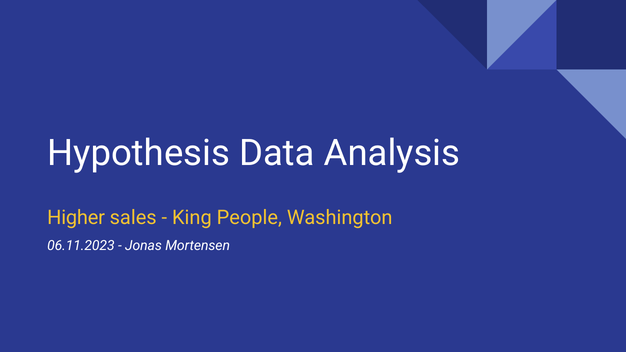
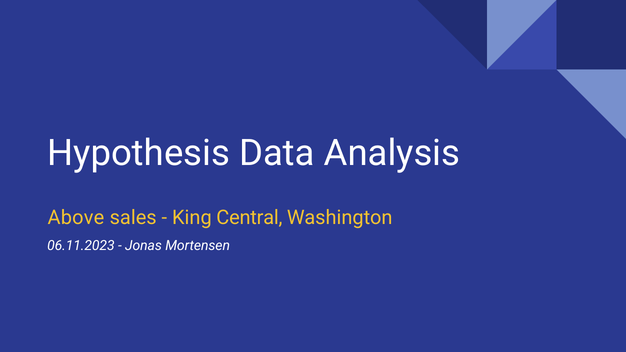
Higher: Higher -> Above
People: People -> Central
